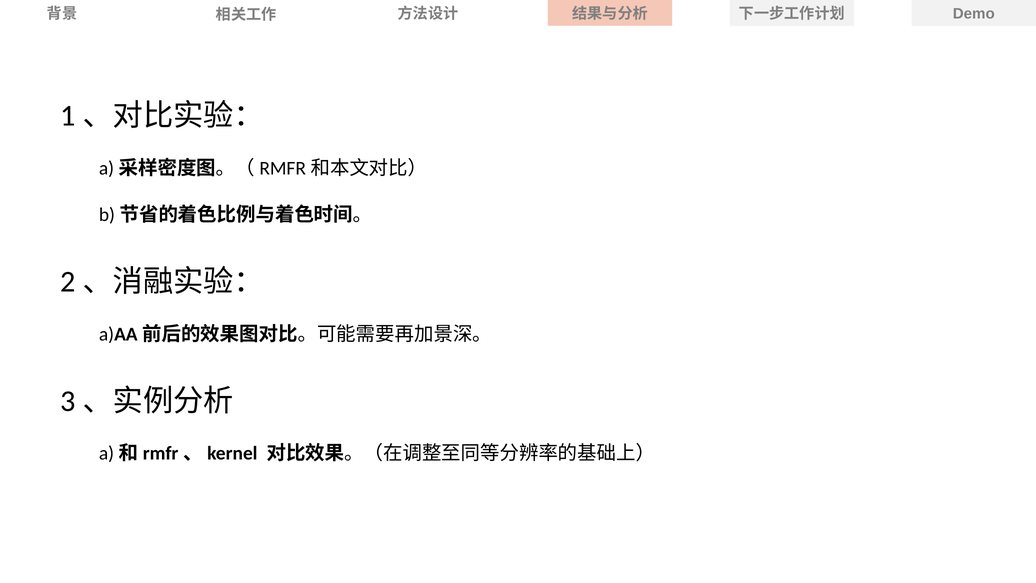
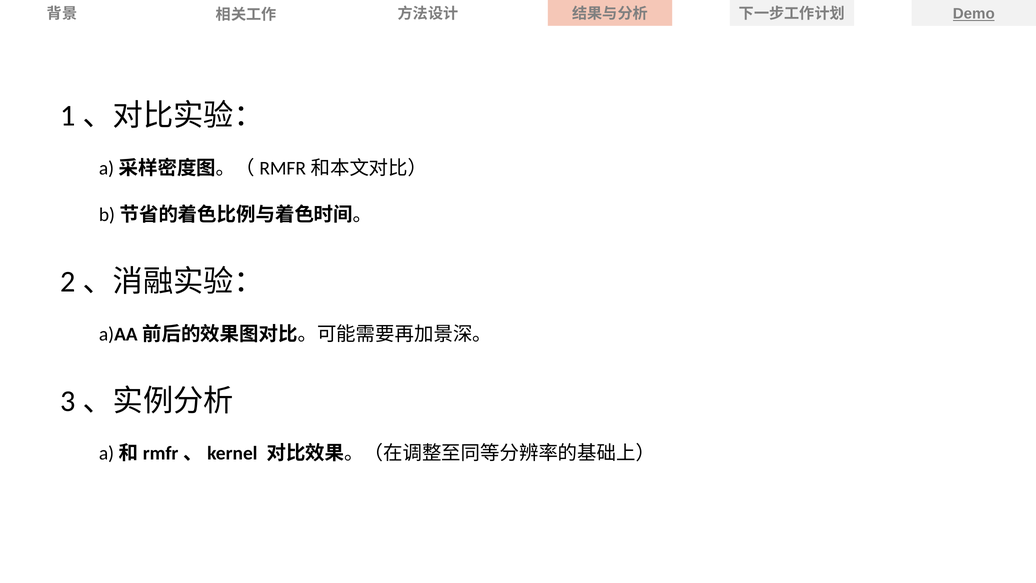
Demo underline: none -> present
